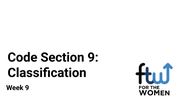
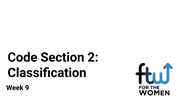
Section 9: 9 -> 2
